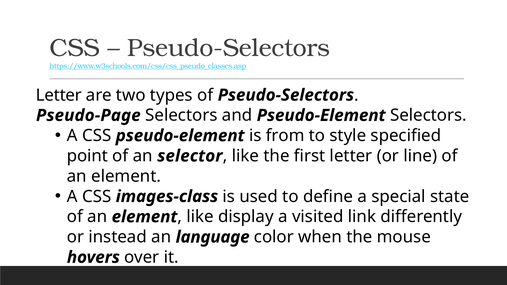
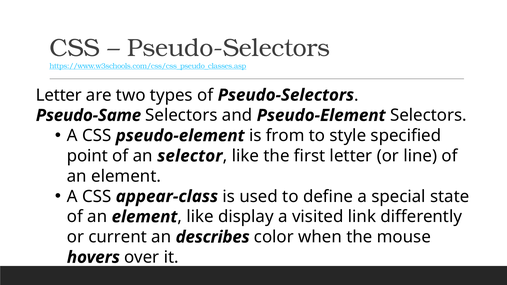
Pseudo-Page: Pseudo-Page -> Pseudo-Same
images-class: images-class -> appear-class
instead: instead -> current
language: language -> describes
